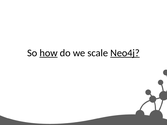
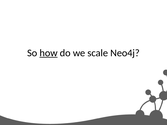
Neo4j underline: present -> none
